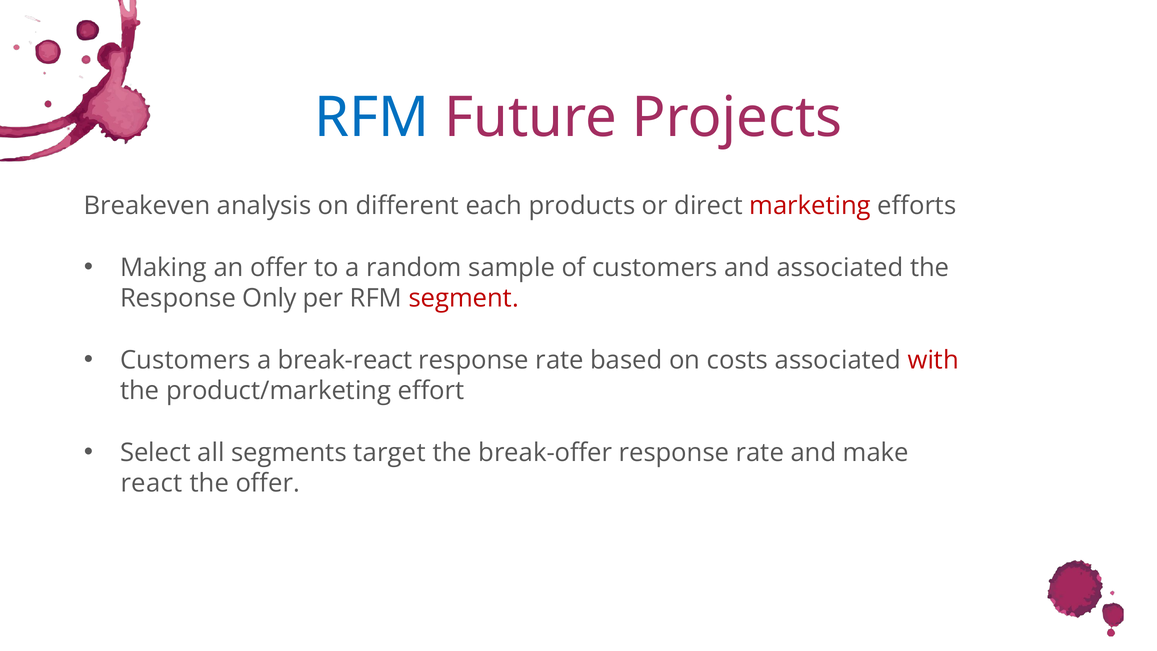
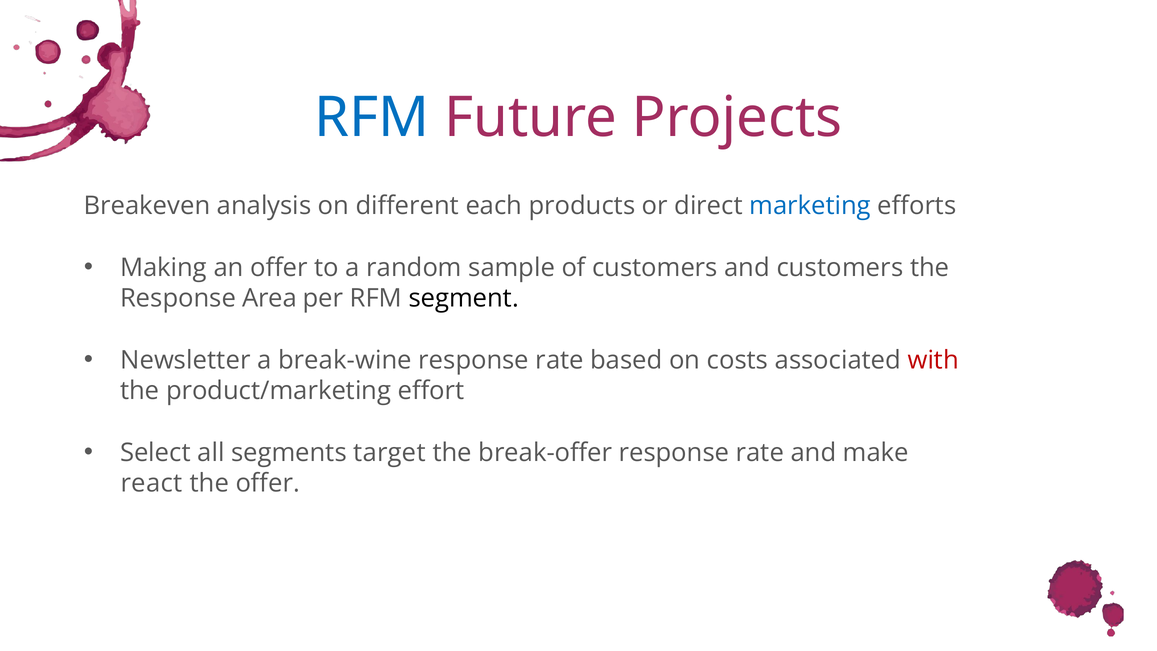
marketing colour: red -> blue
and associated: associated -> customers
Only: Only -> Area
segment colour: red -> black
Customers at (185, 360): Customers -> Newsletter
break-react: break-react -> break-wine
